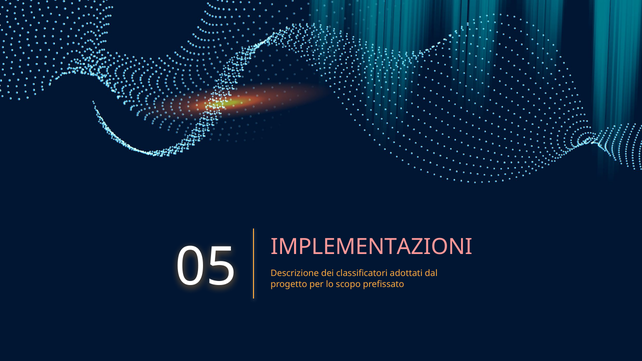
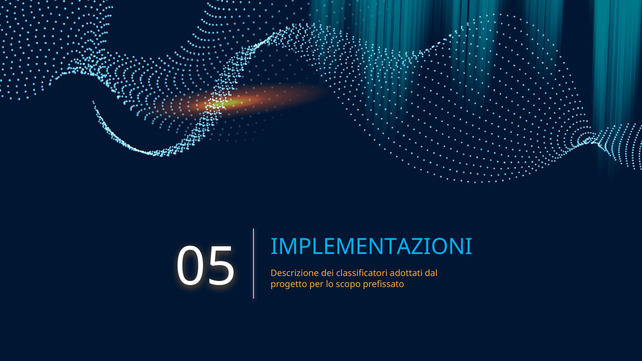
IMPLEMENTAZIONI colour: pink -> light blue
